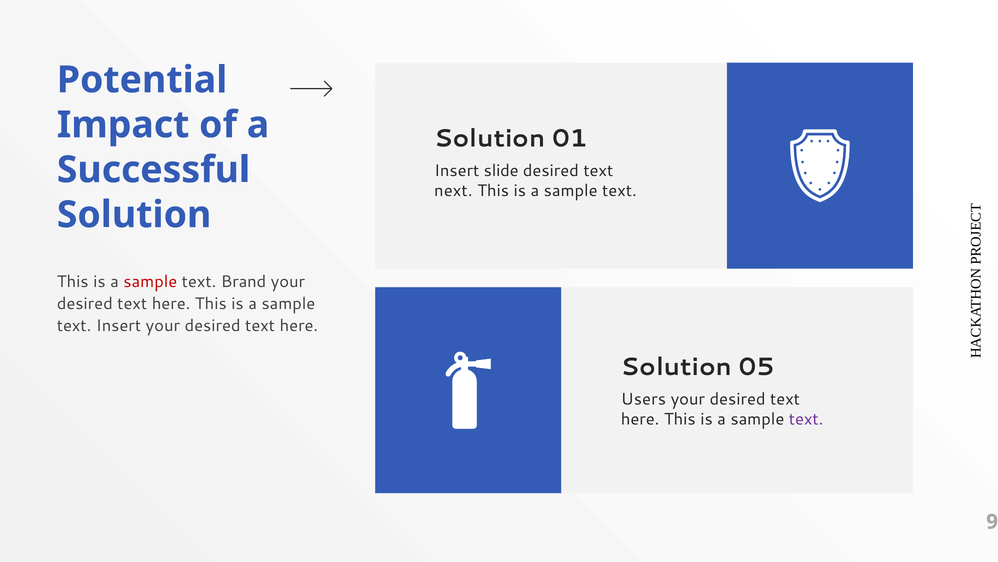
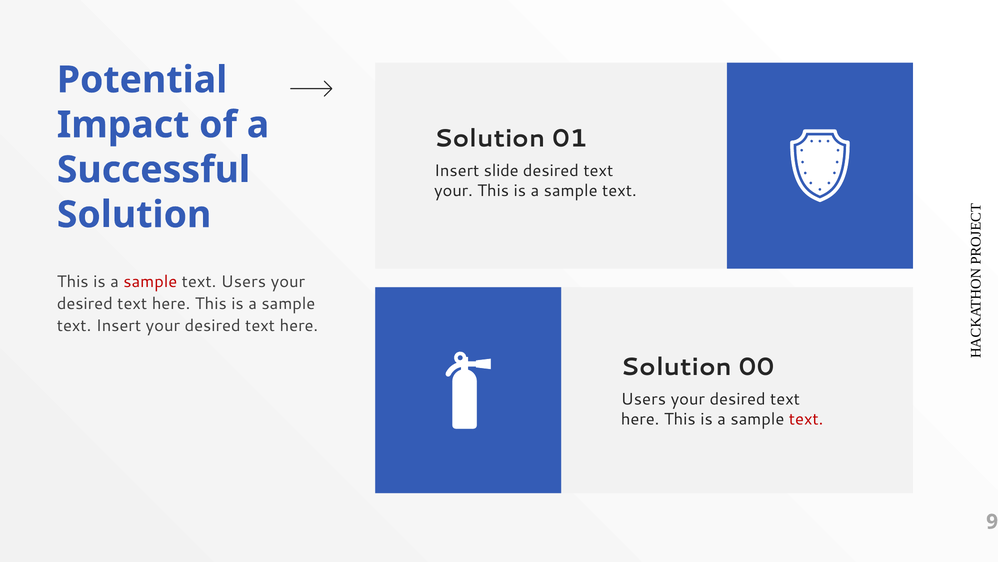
next at (453, 191): next -> your
text Brand: Brand -> Users
05: 05 -> 00
text at (806, 419) colour: purple -> red
